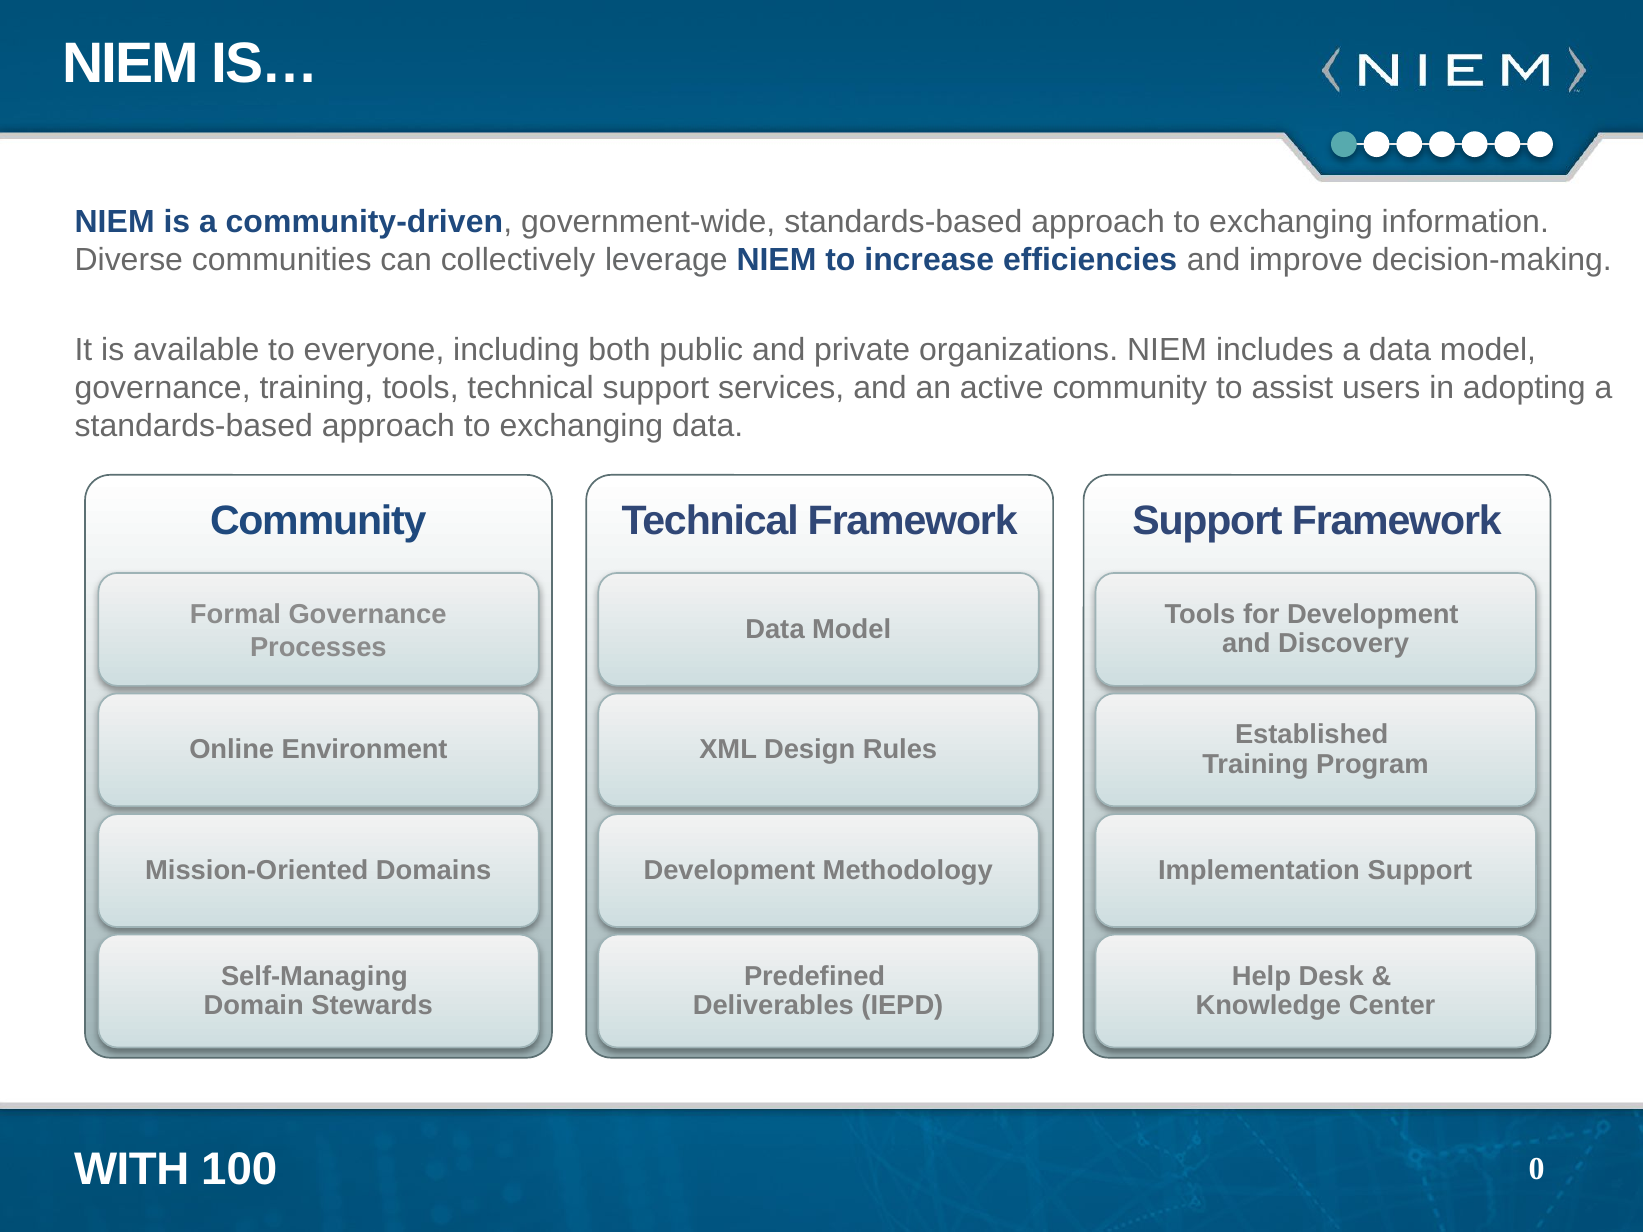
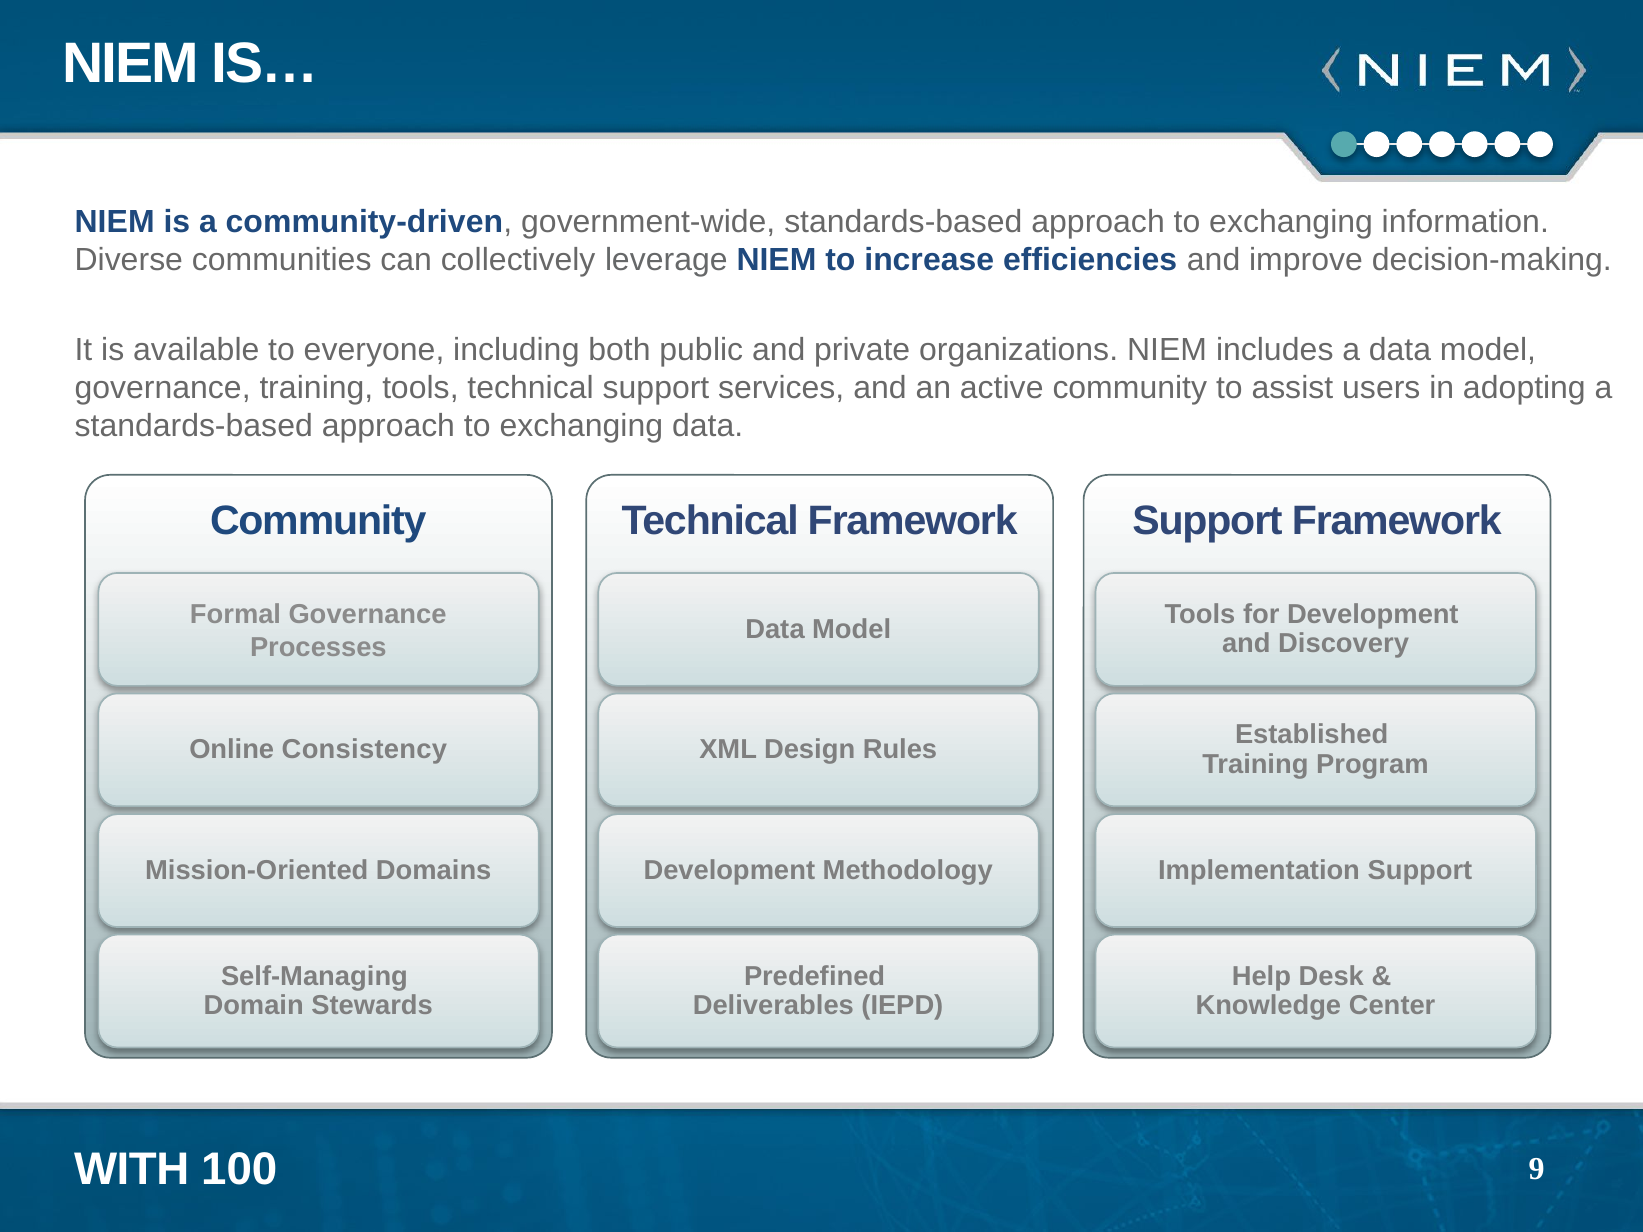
Environment: Environment -> Consistency
0: 0 -> 9
